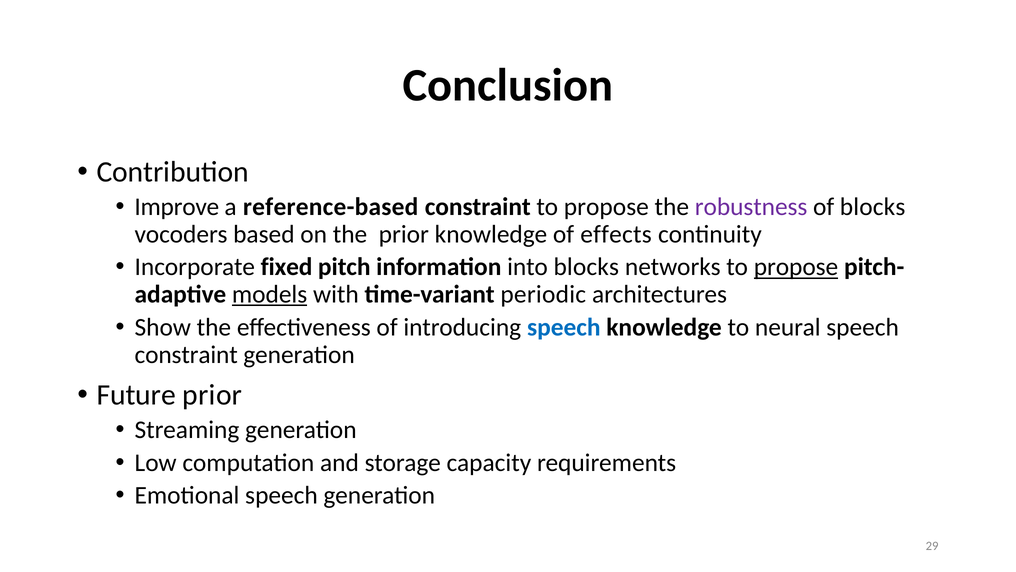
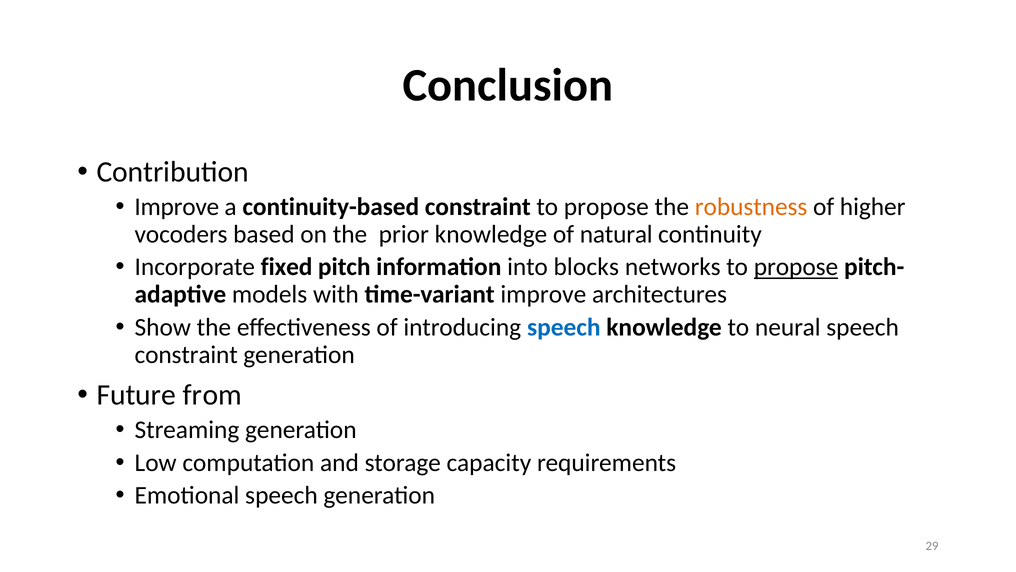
reference-based: reference-based -> continuity-based
robustness colour: purple -> orange
of blocks: blocks -> higher
effects: effects -> natural
models underline: present -> none
time-variant periodic: periodic -> improve
Future prior: prior -> from
